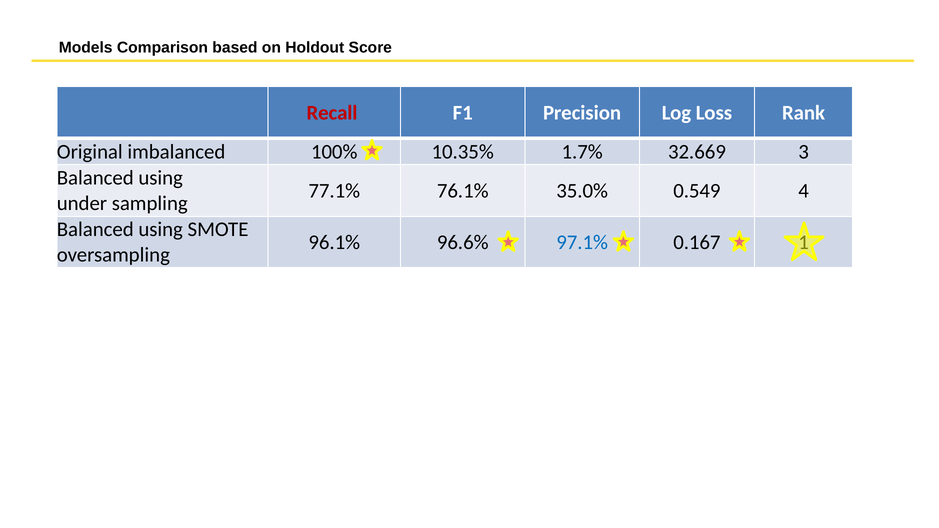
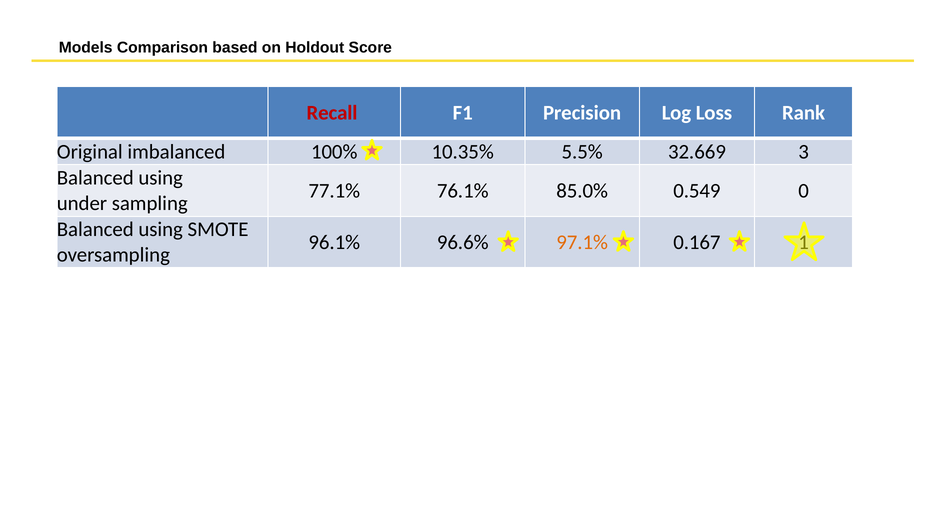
1.7%: 1.7% -> 5.5%
35.0%: 35.0% -> 85.0%
4: 4 -> 0
97.1% colour: blue -> orange
